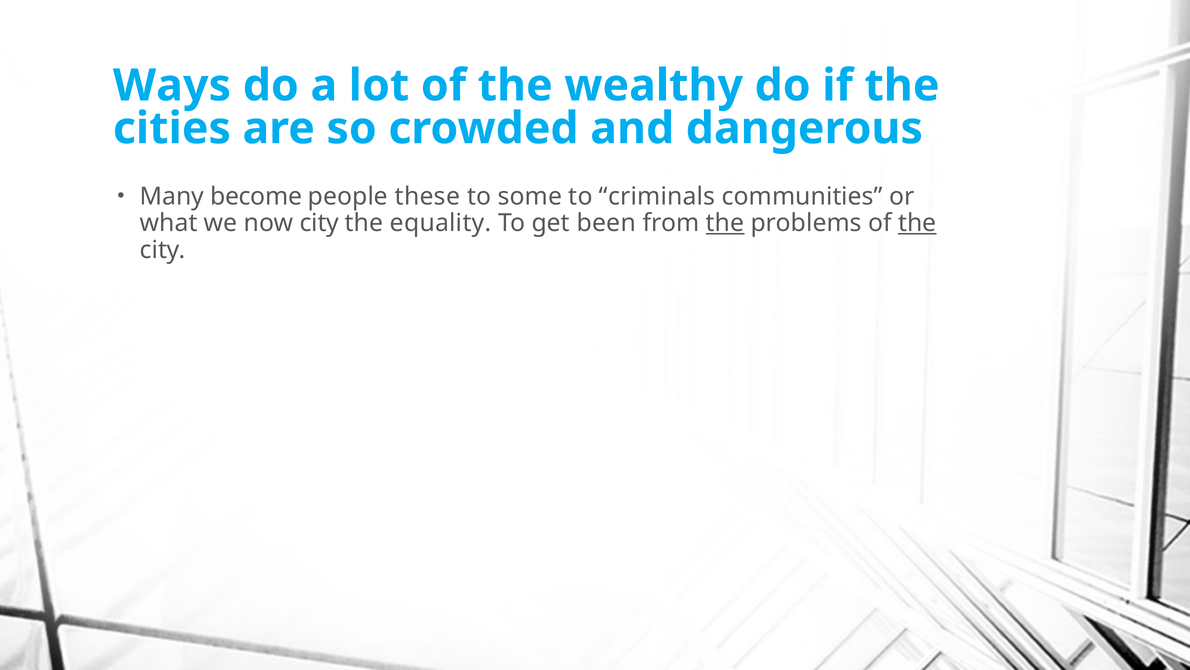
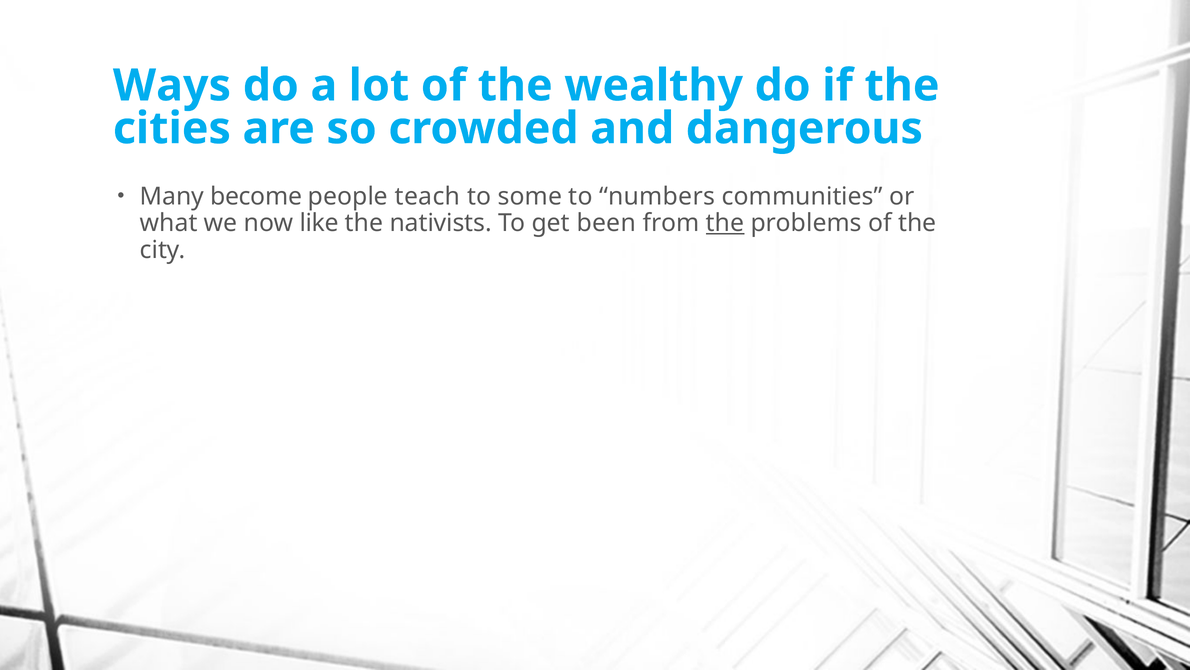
these: these -> teach
criminals: criminals -> numbers
now city: city -> like
equality: equality -> nativists
the at (917, 223) underline: present -> none
